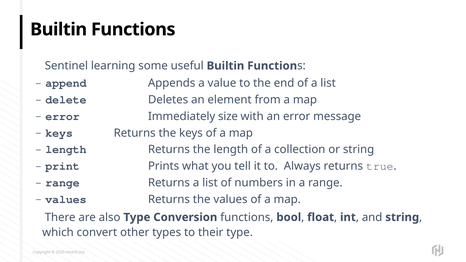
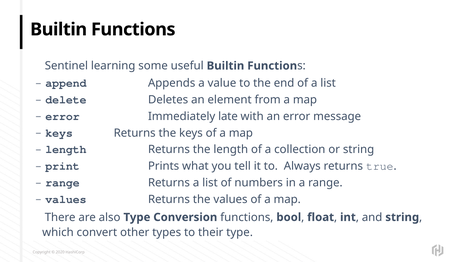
size: size -> late
